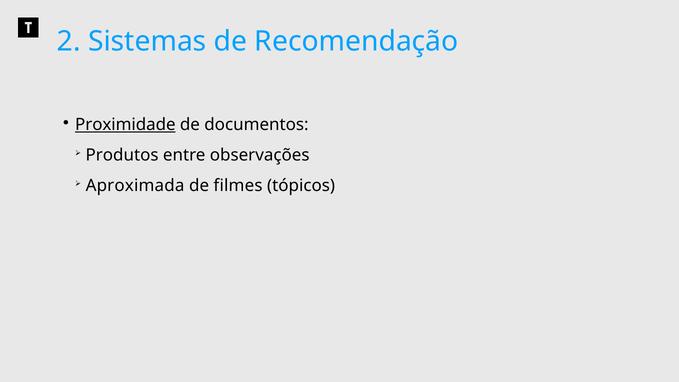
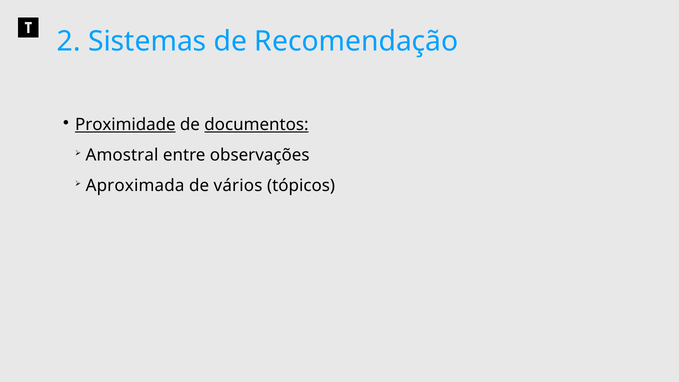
documentos underline: none -> present
Produtos: Produtos -> Amostral
filmes: filmes -> vários
